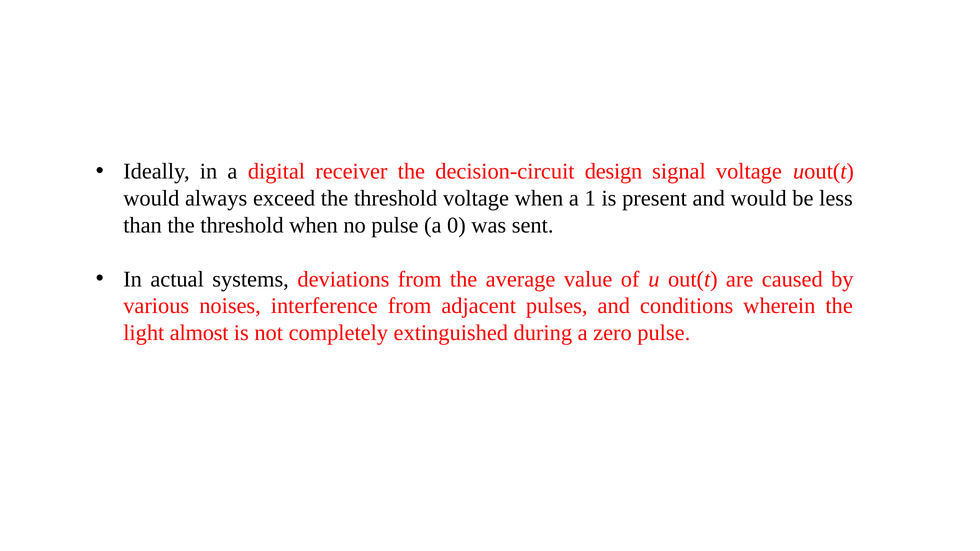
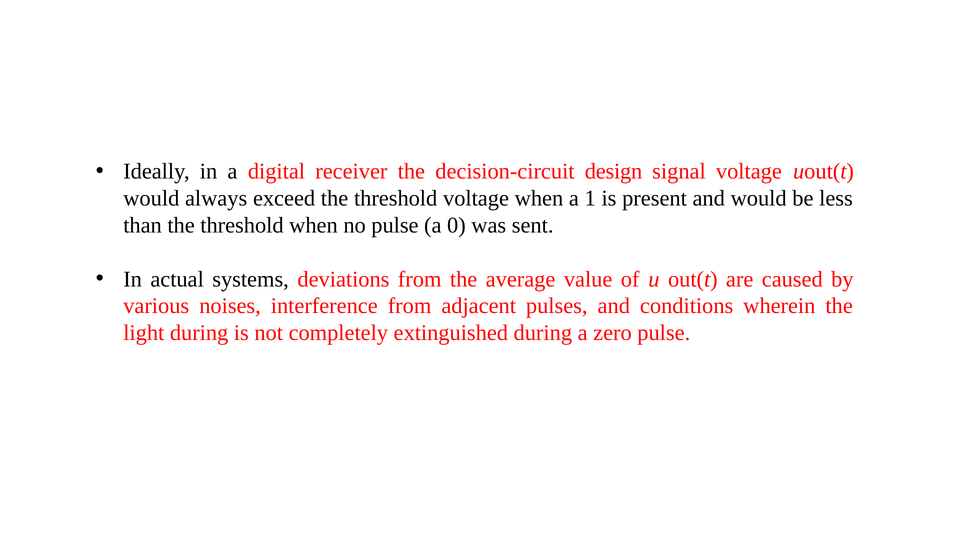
light almost: almost -> during
